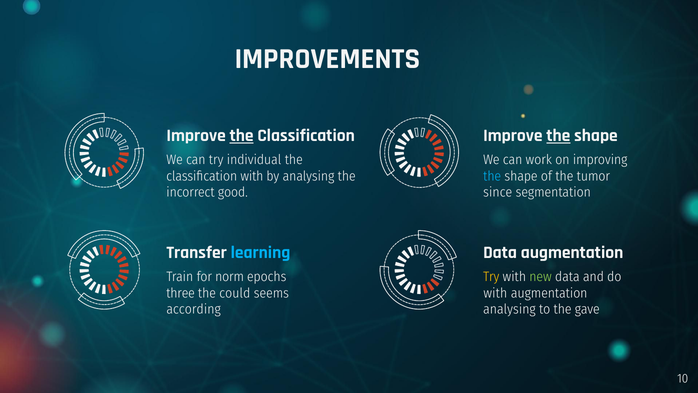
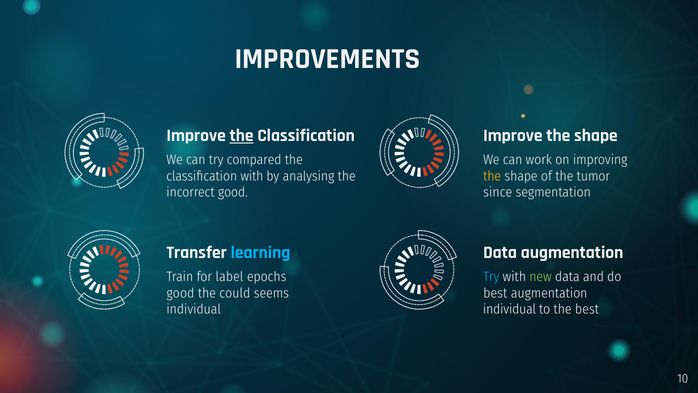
the at (558, 135) underline: present -> none
individual: individual -> compared
the at (492, 176) colour: light blue -> yellow
norm: norm -> label
Try at (491, 277) colour: yellow -> light blue
three at (181, 293): three -> good
with at (495, 293): with -> best
according at (194, 309): according -> individual
analysing at (509, 309): analysing -> individual
the gave: gave -> best
